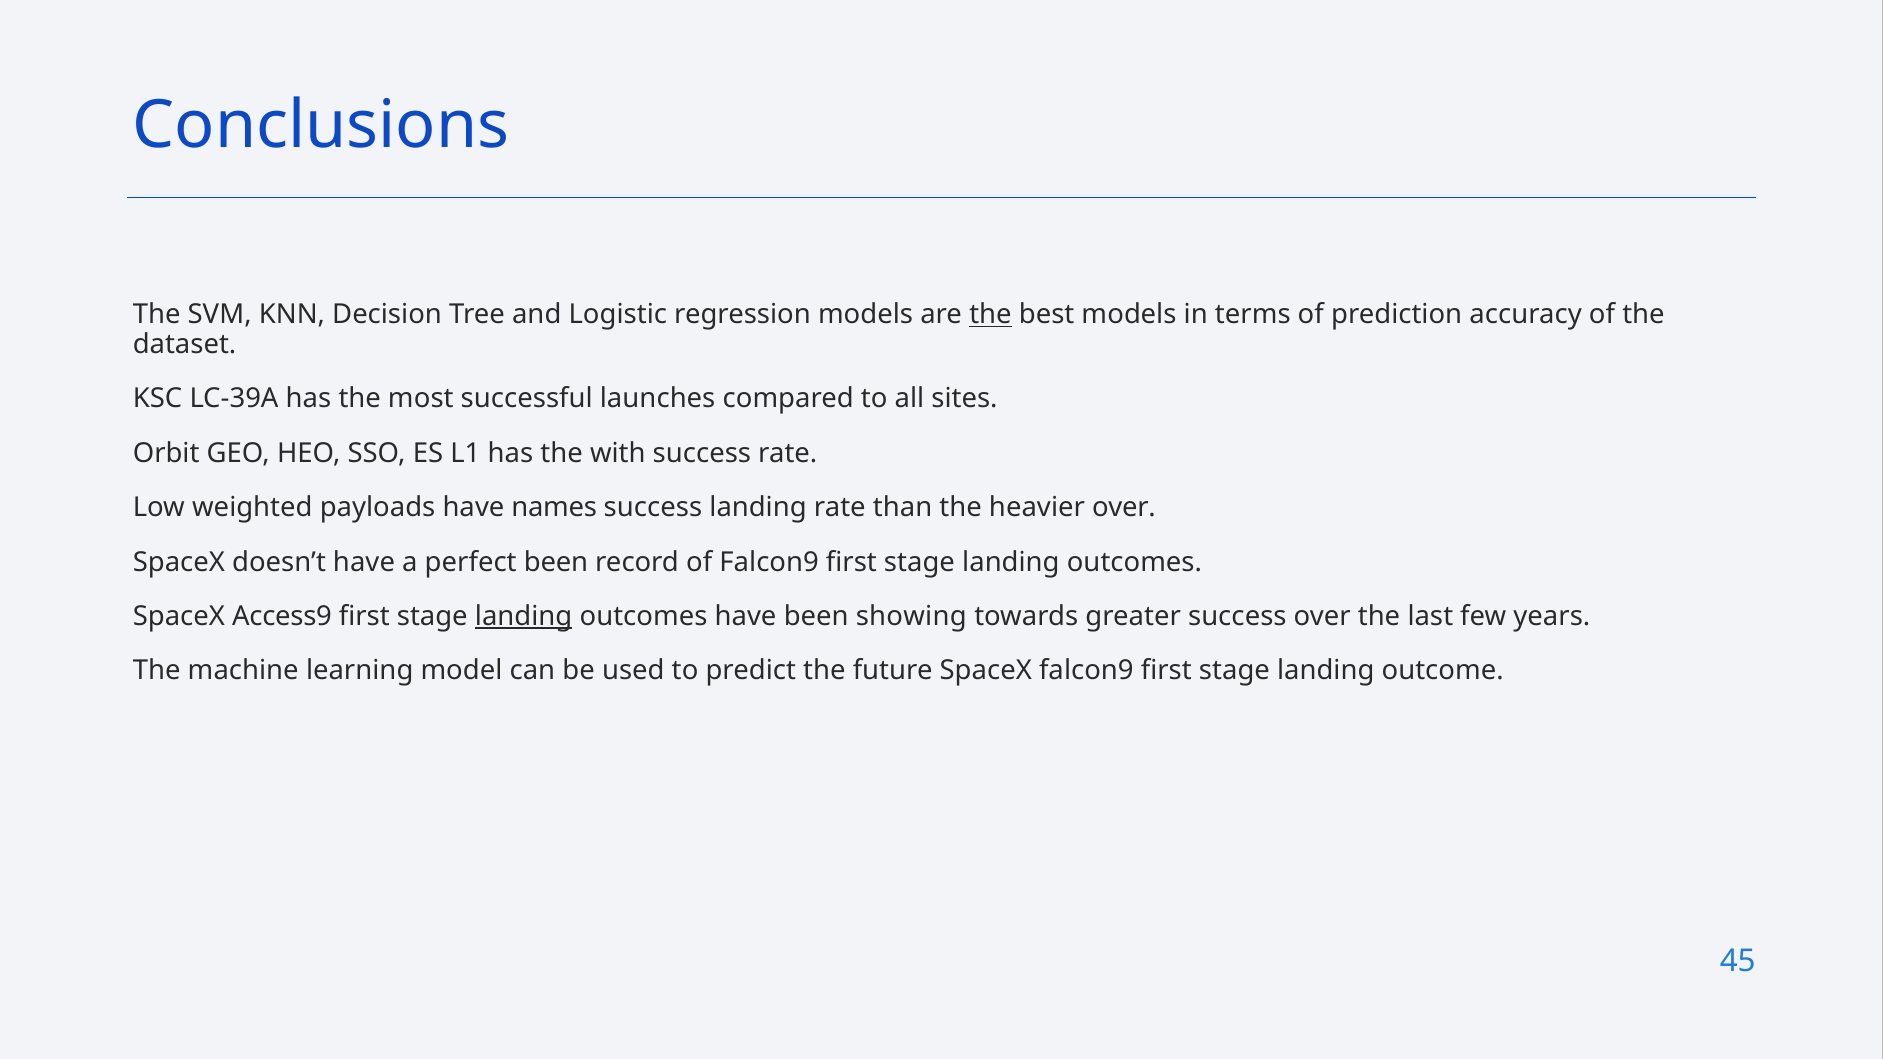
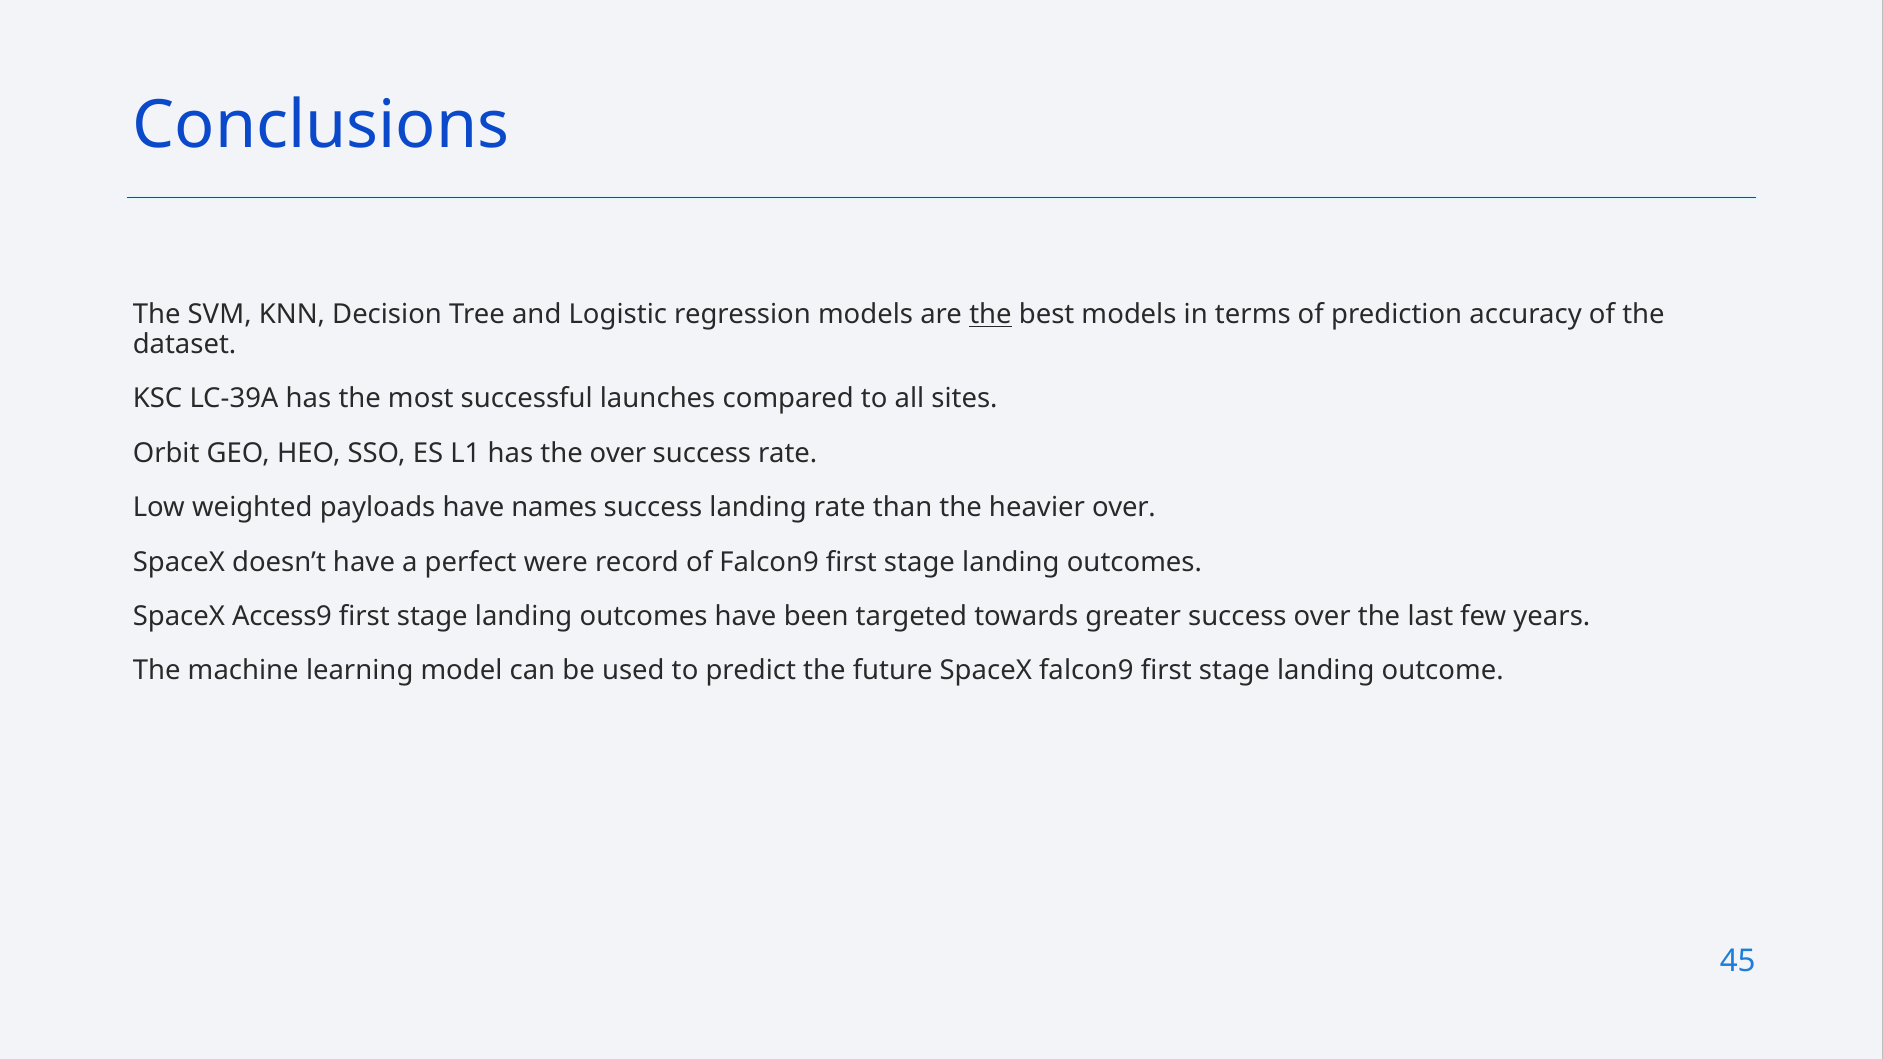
the with: with -> over
perfect been: been -> were
landing at (524, 616) underline: present -> none
showing: showing -> targeted
